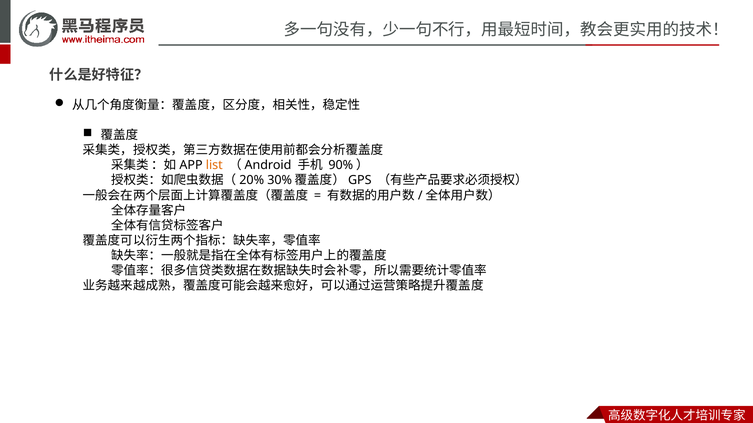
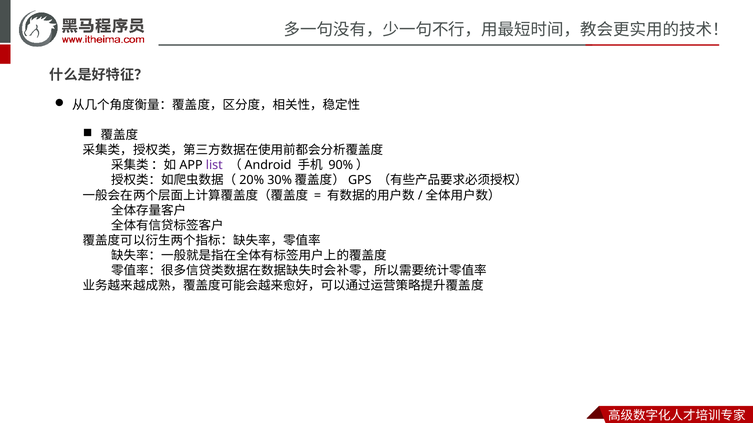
list colour: orange -> purple
